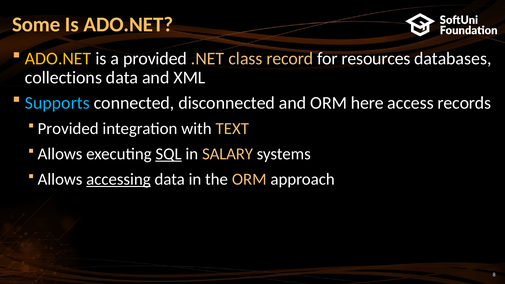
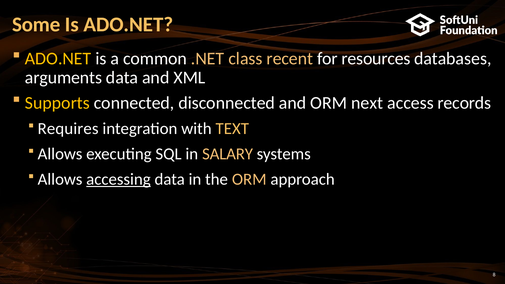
a provided: provided -> common
record: record -> recent
collections: collections -> arguments
Supports colour: light blue -> yellow
here: here -> next
Provided at (68, 129): Provided -> Requires
SQL underline: present -> none
